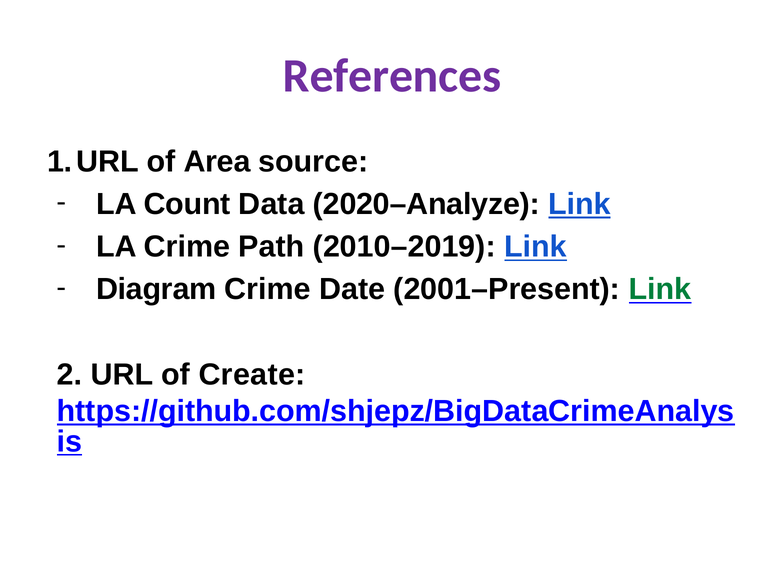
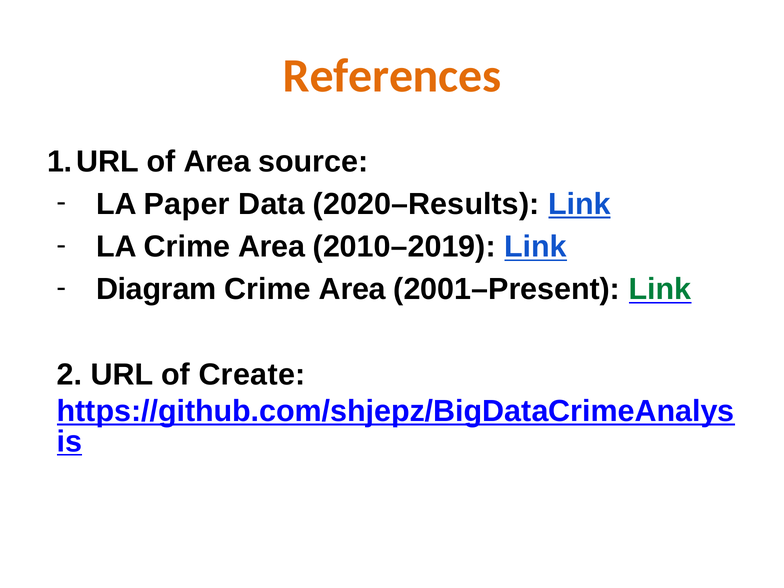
References colour: purple -> orange
Count: Count -> Paper
2020–Analyze: 2020–Analyze -> 2020–Results
LA Crime Path: Path -> Area
Date at (352, 289): Date -> Area
